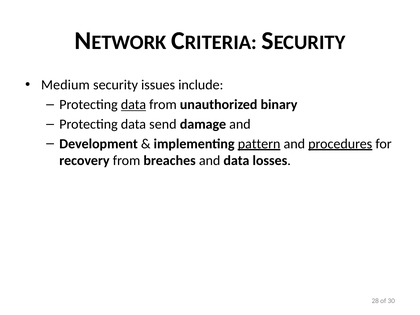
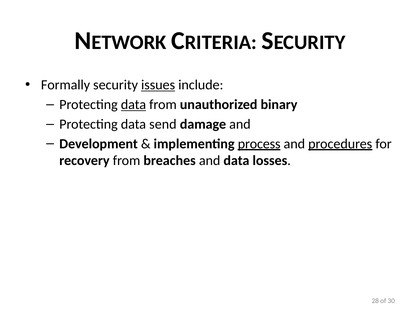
Medium: Medium -> Formally
issues underline: none -> present
pattern: pattern -> process
